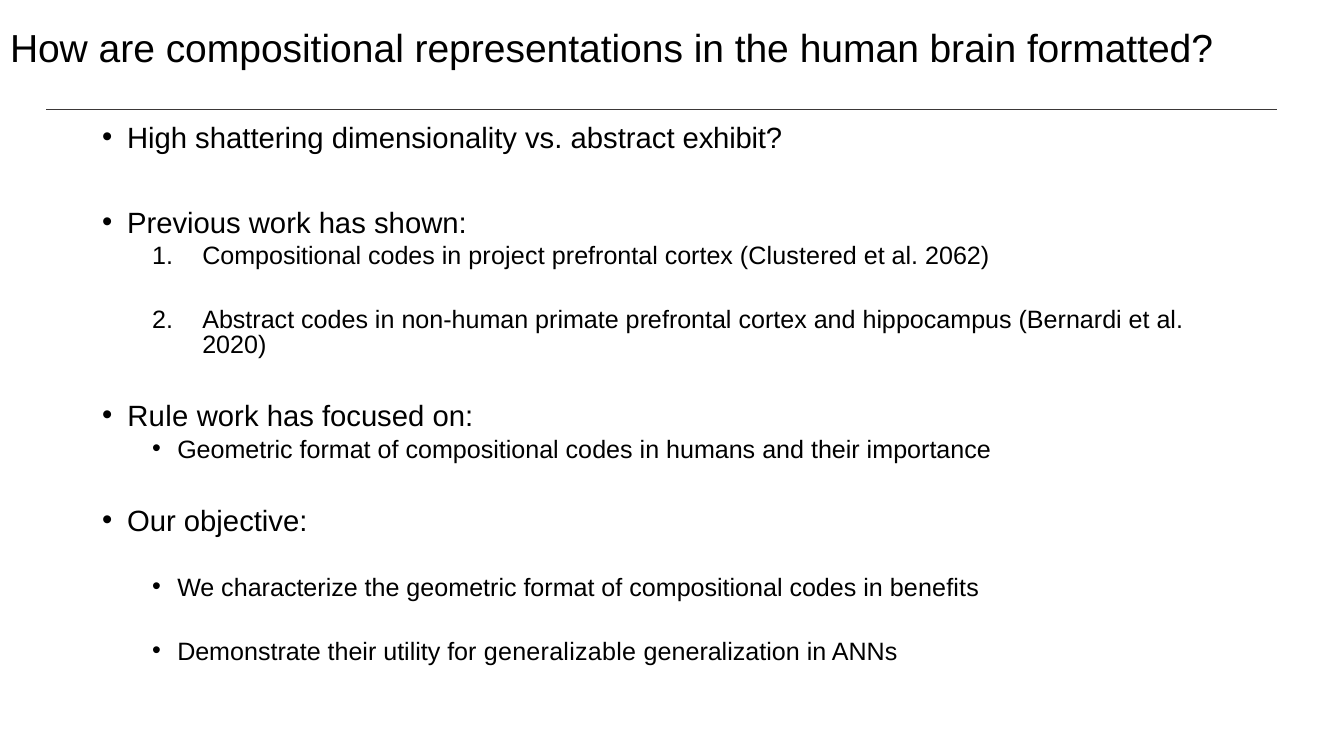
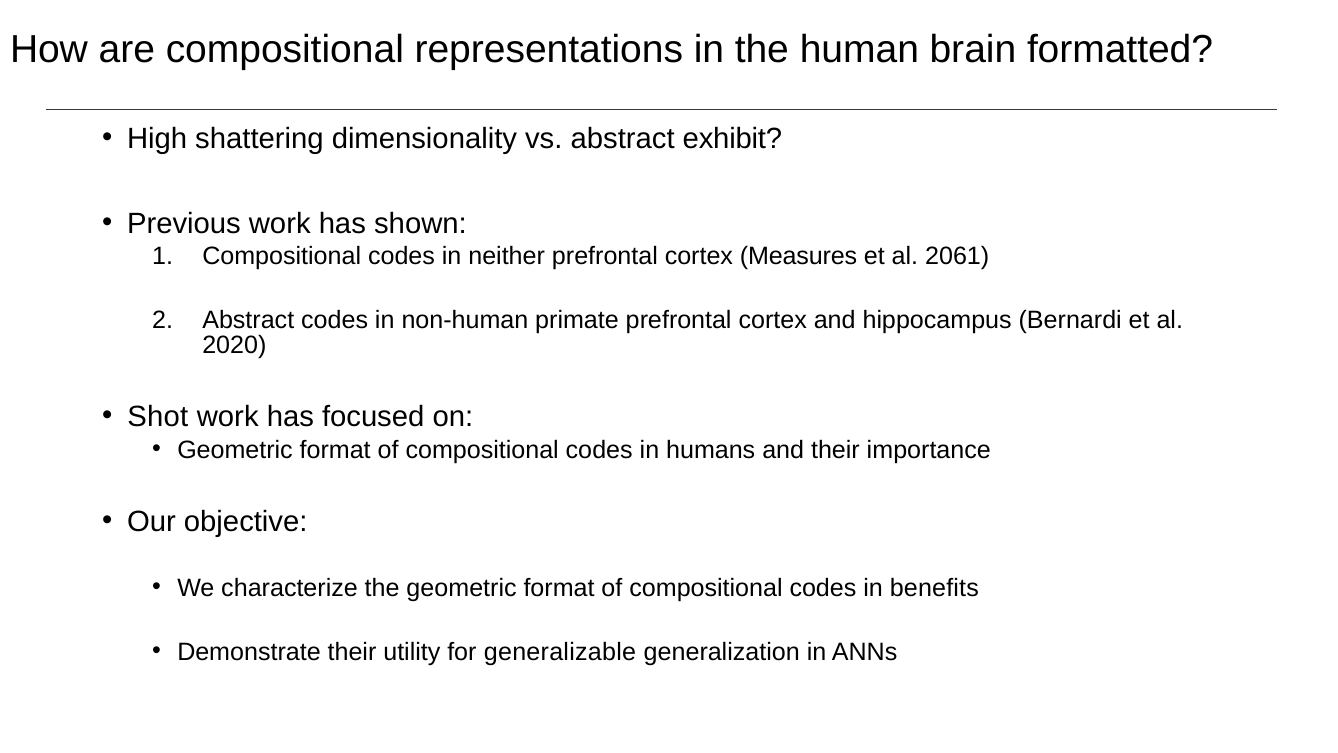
project: project -> neither
Clustered: Clustered -> Measures
2062: 2062 -> 2061
Rule: Rule -> Shot
